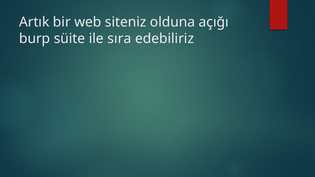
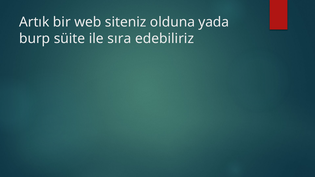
açığı: açığı -> yada
